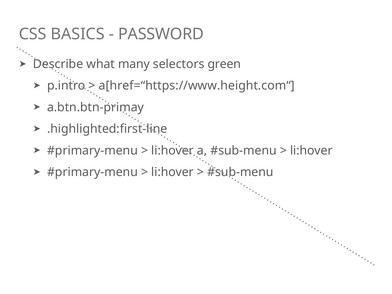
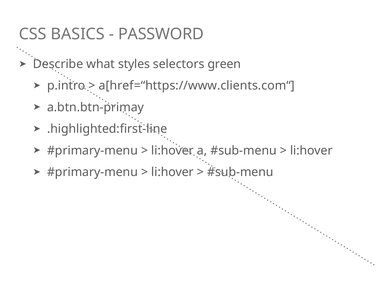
many: many -> styles
a[href=“https://www.height.com“: a[href=“https://www.height.com“ -> a[href=“https://www.clients.com“
